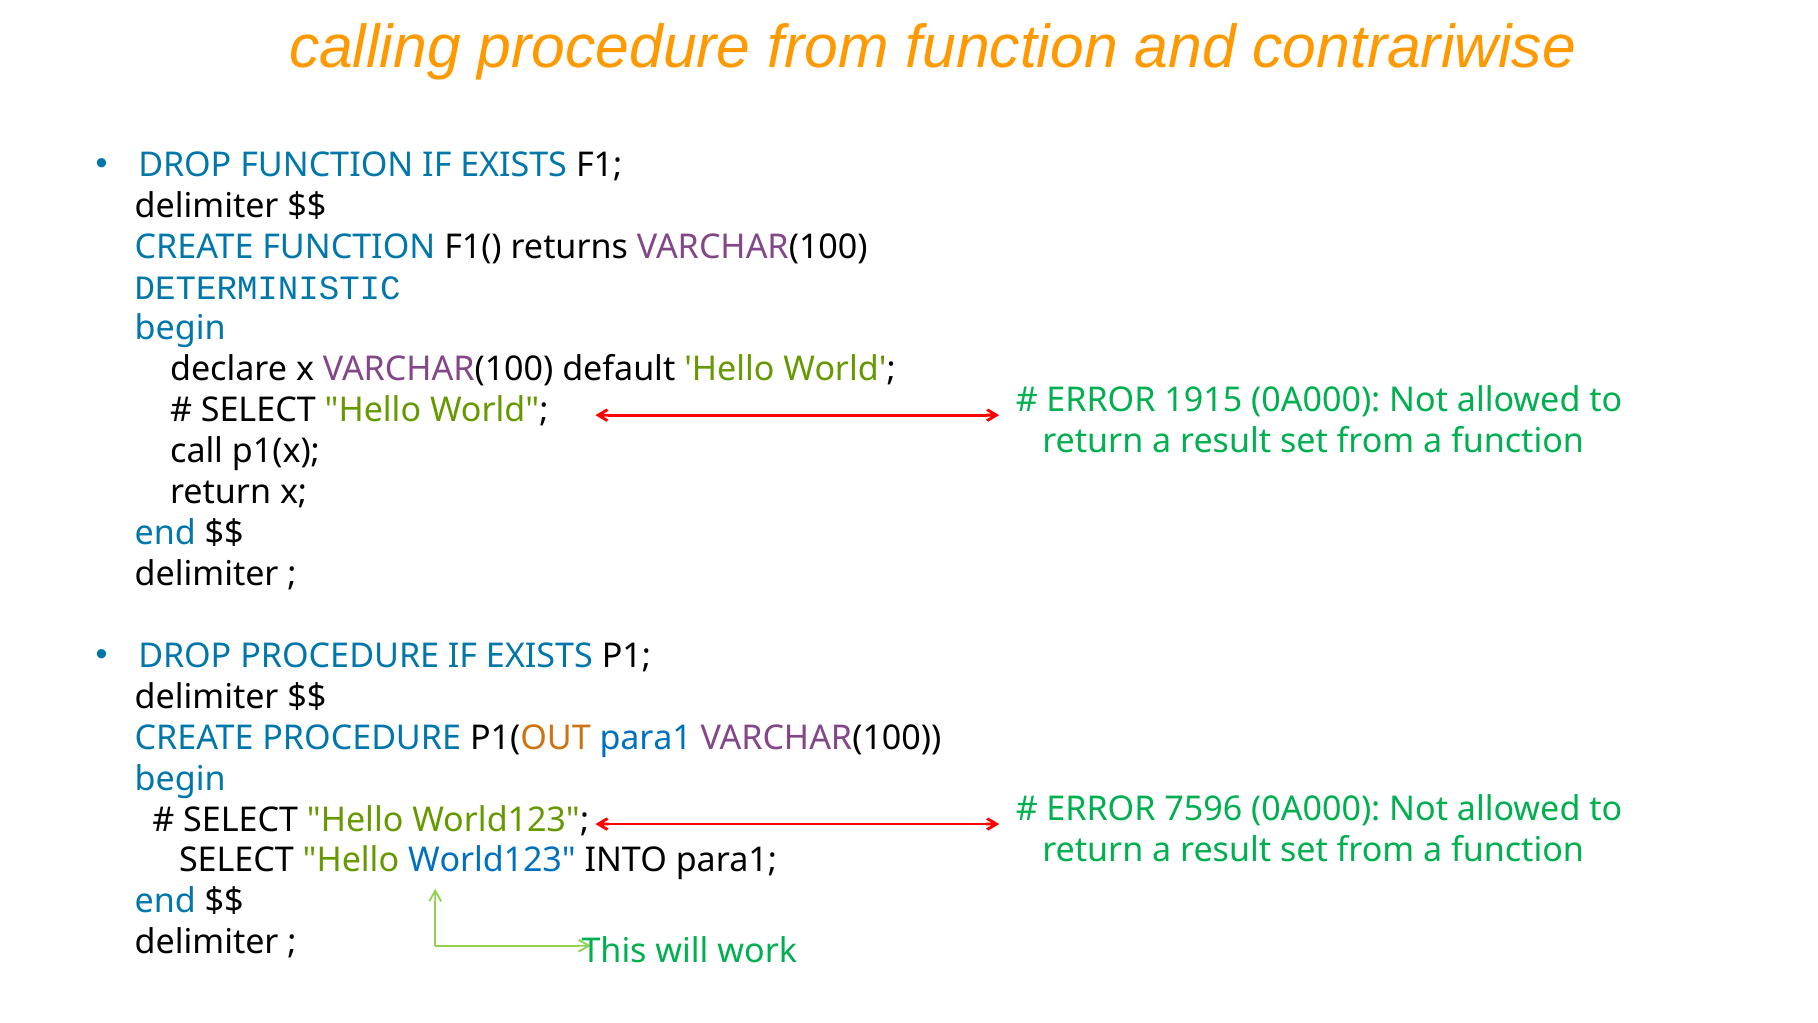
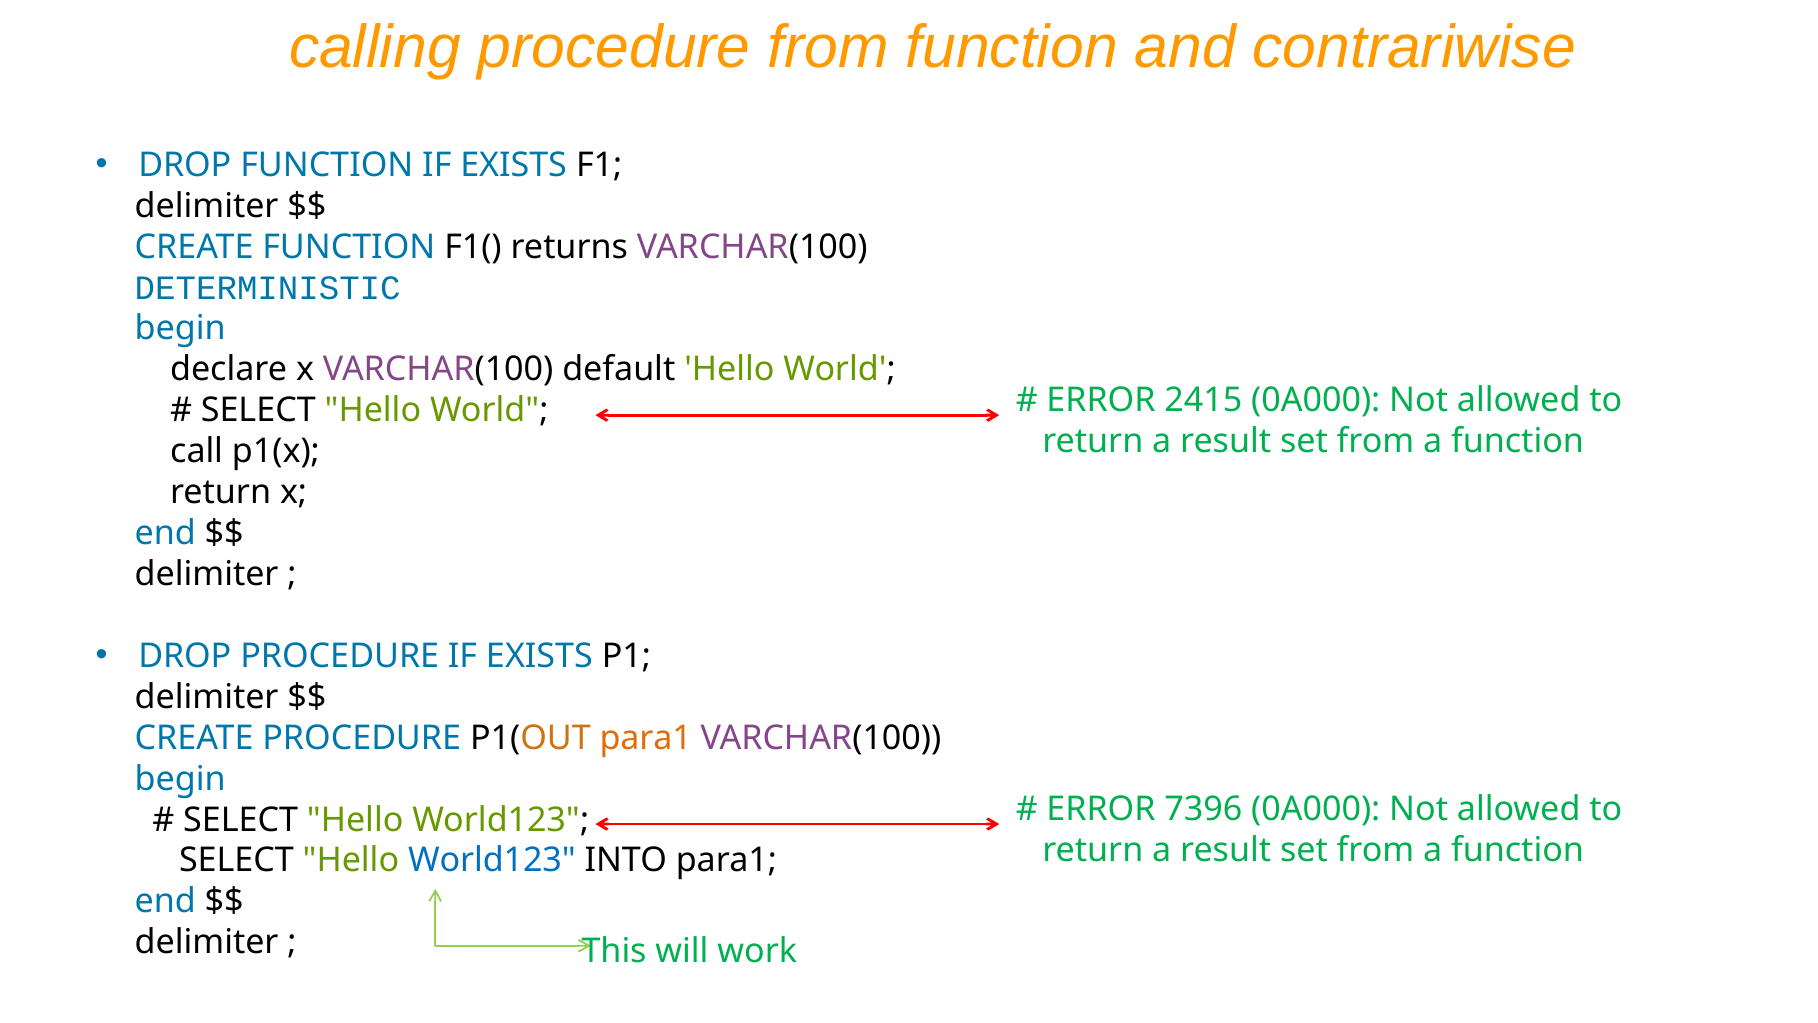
1915: 1915 -> 2415
para1 at (646, 738) colour: blue -> orange
7596: 7596 -> 7396
